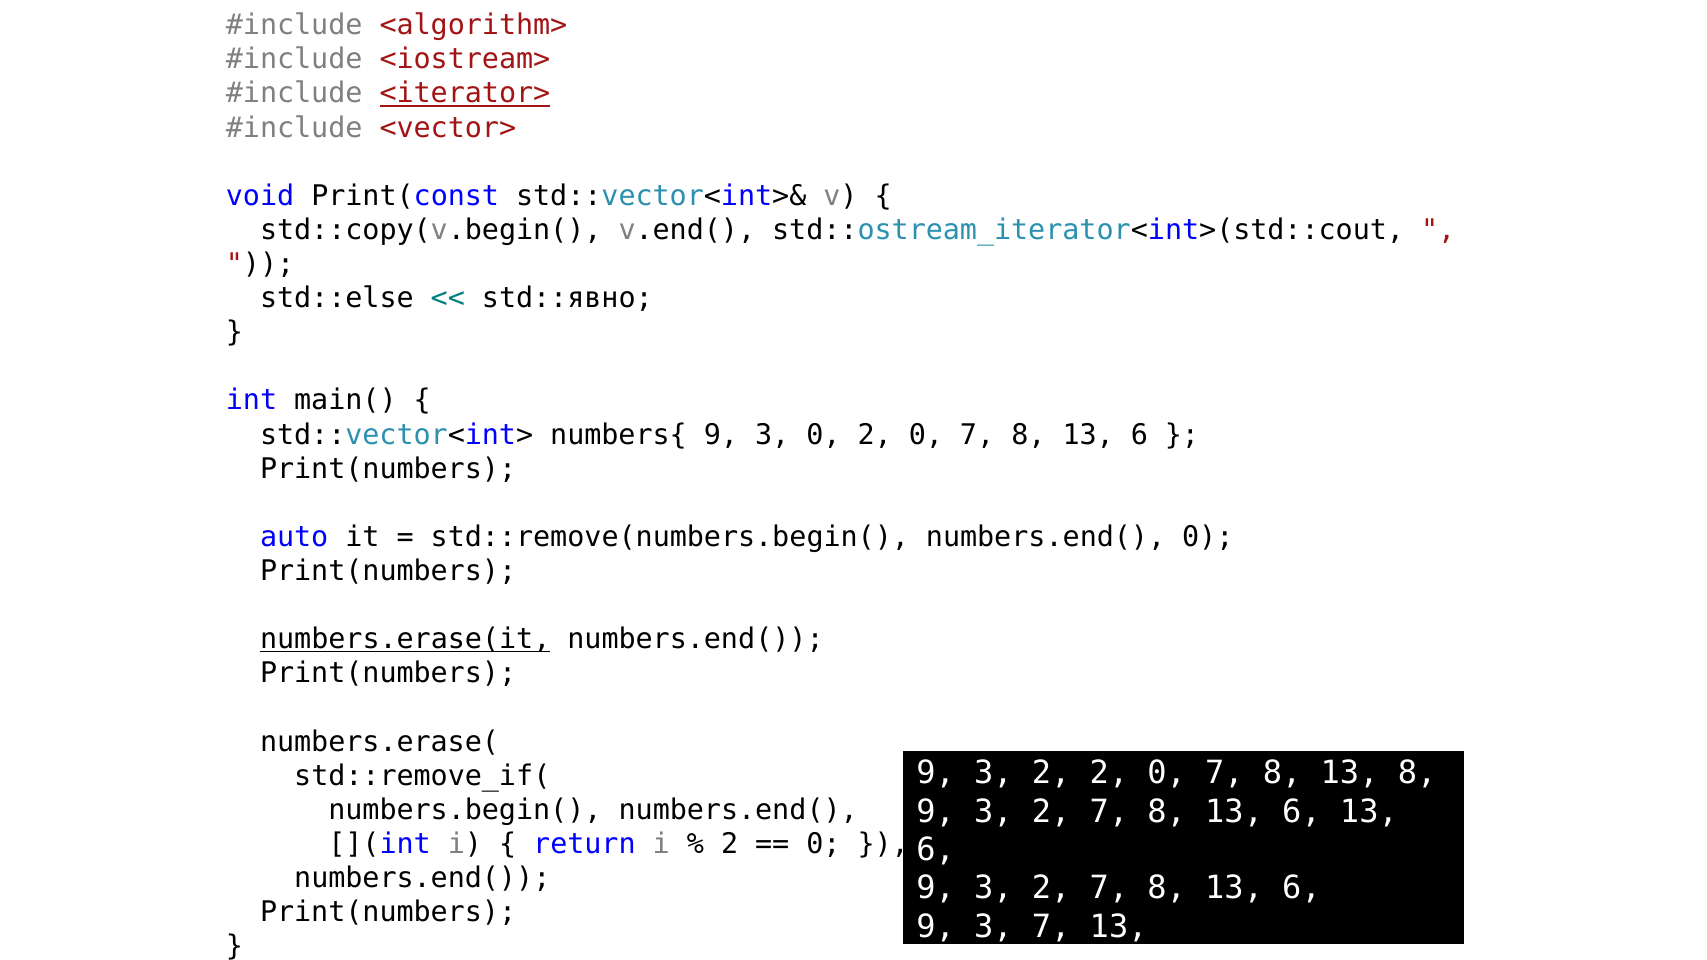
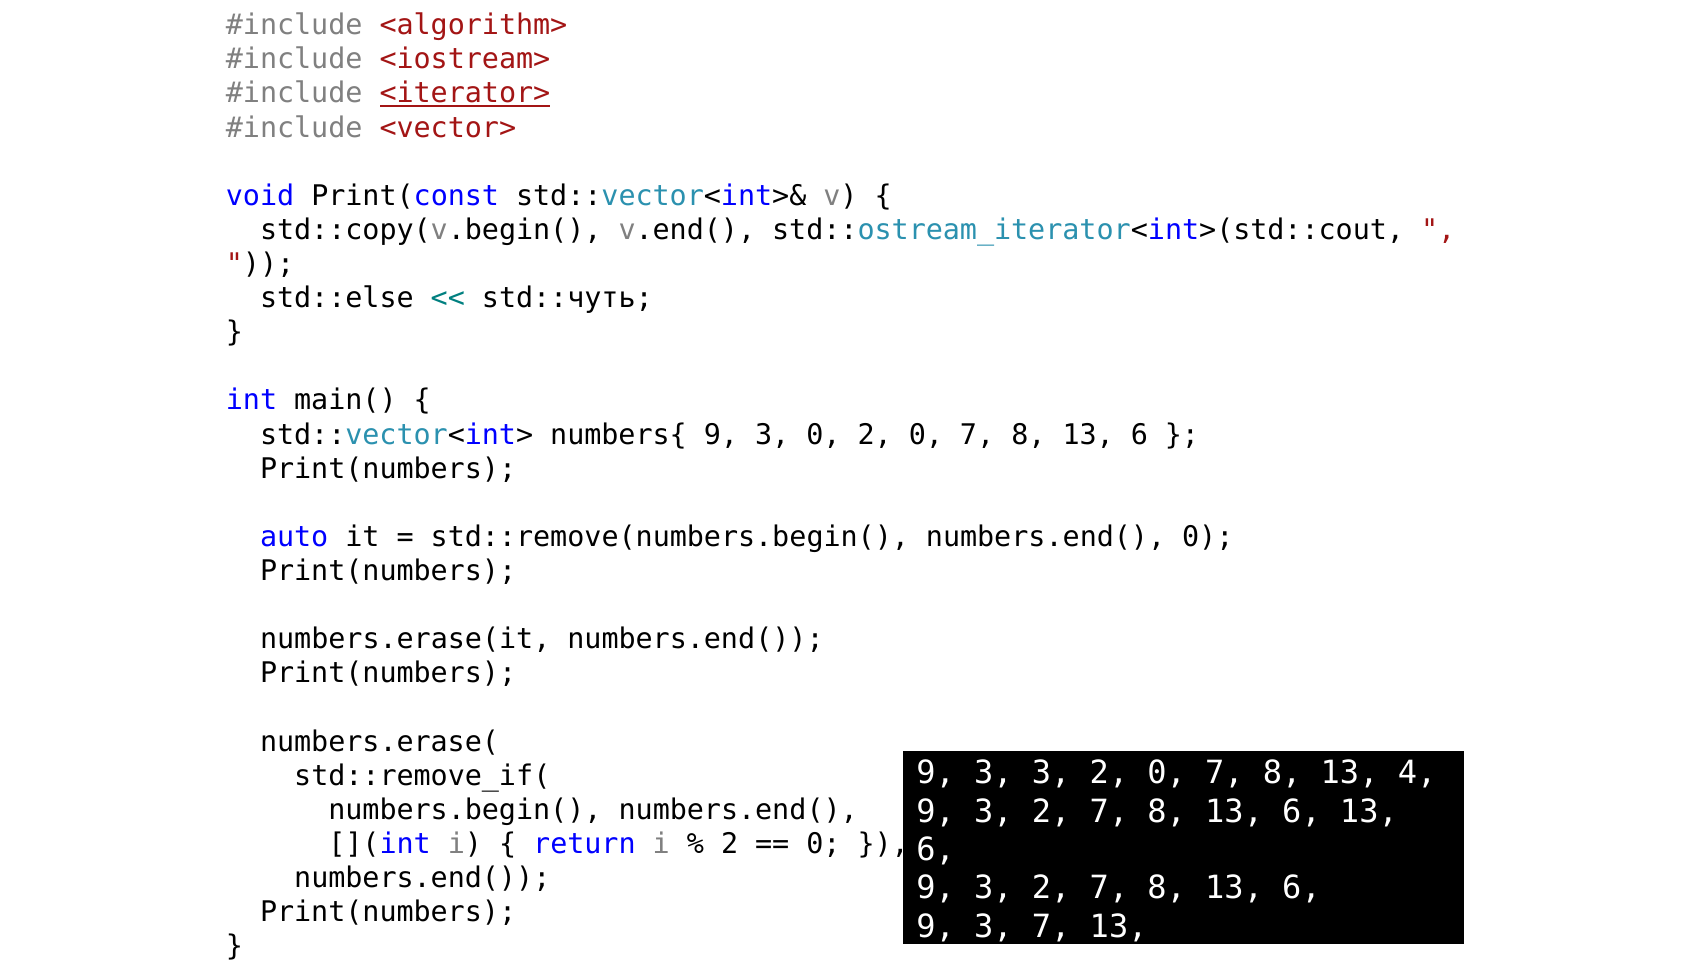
std::явно: std::явно -> std::чуть
numbers.erase(it underline: present -> none
2 at (1051, 773): 2 -> 3
13 8: 8 -> 4
